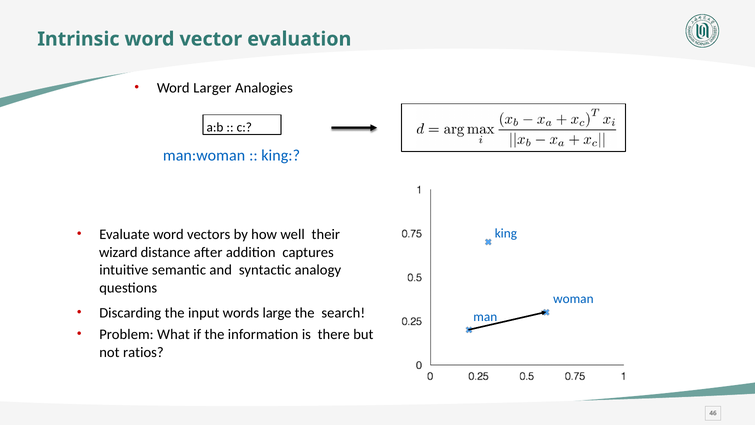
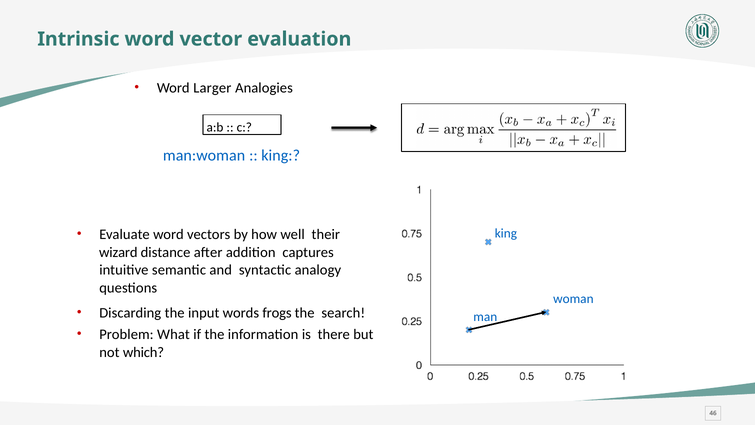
large: large -> frogs
ratios: ratios -> which
